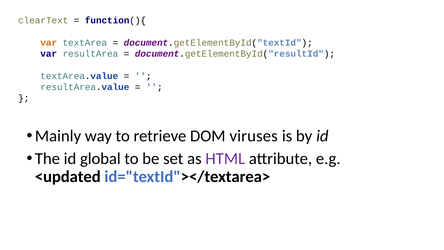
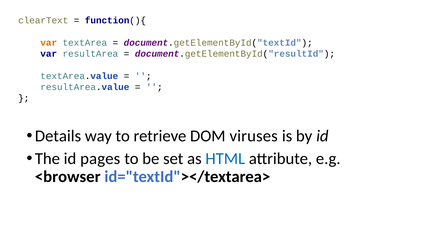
Mainly: Mainly -> Details
global: global -> pages
HTML colour: purple -> blue
<updated: <updated -> <browser
